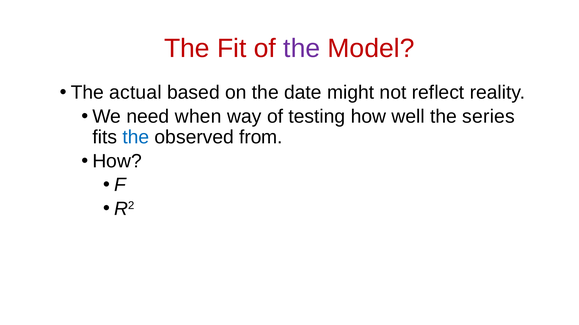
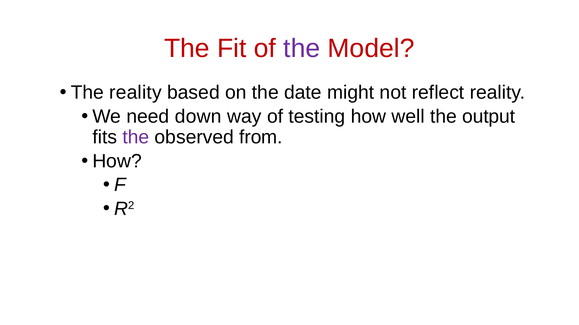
The actual: actual -> reality
when: when -> down
series: series -> output
the at (136, 137) colour: blue -> purple
